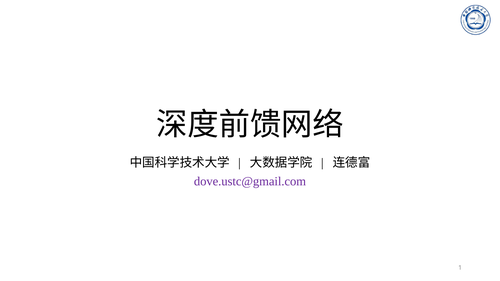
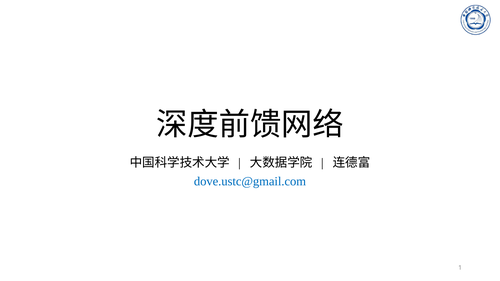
dove.ustc@gmail.com colour: purple -> blue
